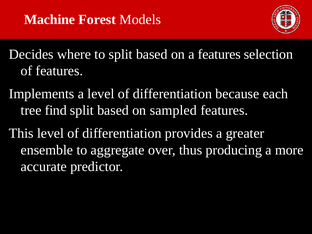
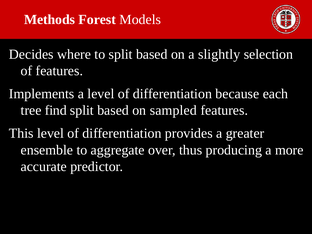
Machine: Machine -> Methods
a features: features -> slightly
